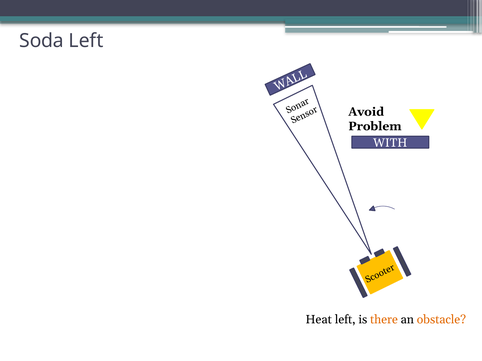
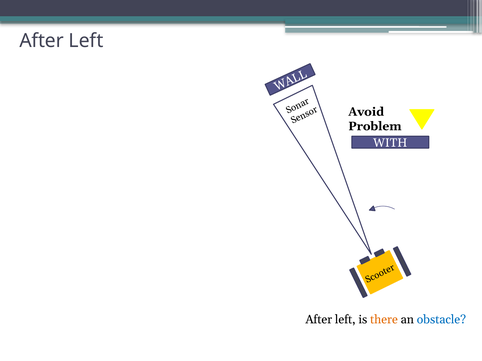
Soda at (42, 41): Soda -> After
Heat at (319, 320): Heat -> After
obstacle colour: orange -> blue
